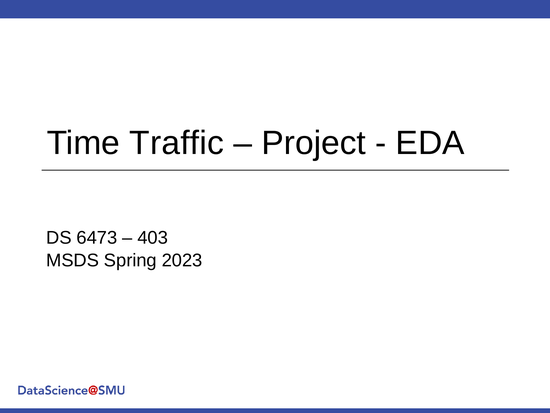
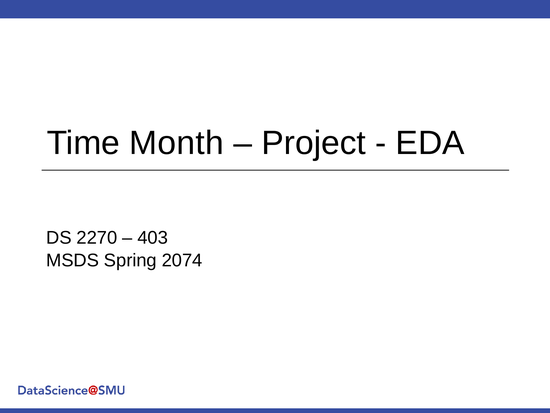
Traffic: Traffic -> Month
6473: 6473 -> 2270
2023: 2023 -> 2074
